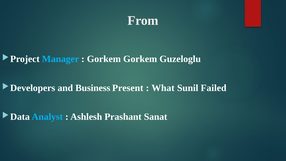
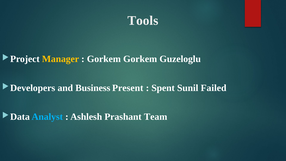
From: From -> Tools
Manager colour: light blue -> yellow
What: What -> Spent
Sanat: Sanat -> Team
